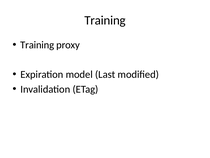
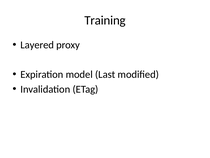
Training at (37, 45): Training -> Layered
